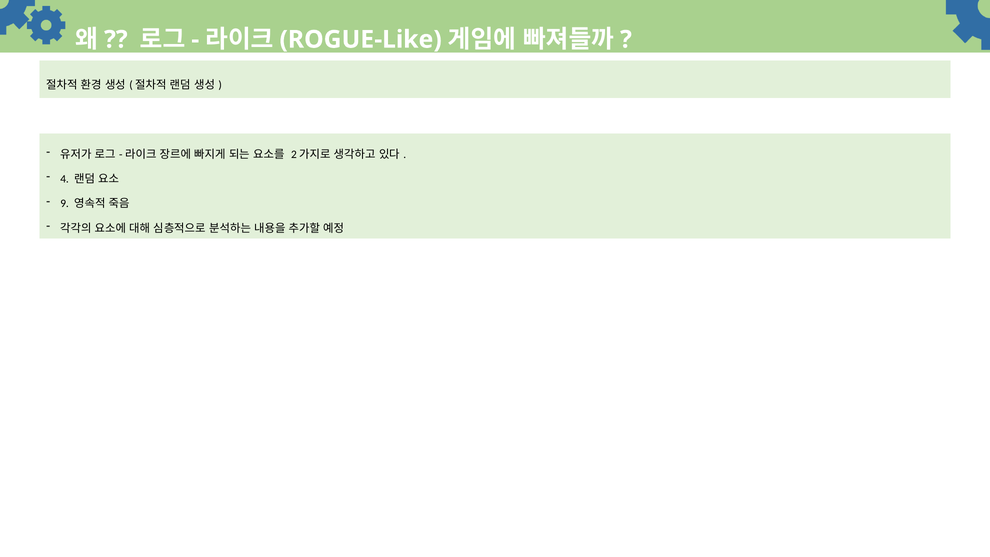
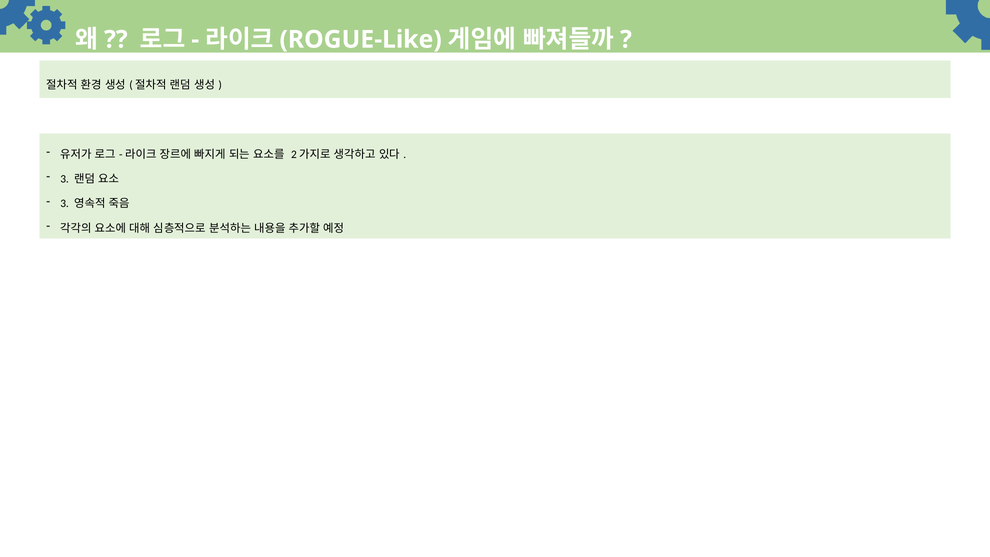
4 at (65, 179): 4 -> 3
9 at (65, 204): 9 -> 3
